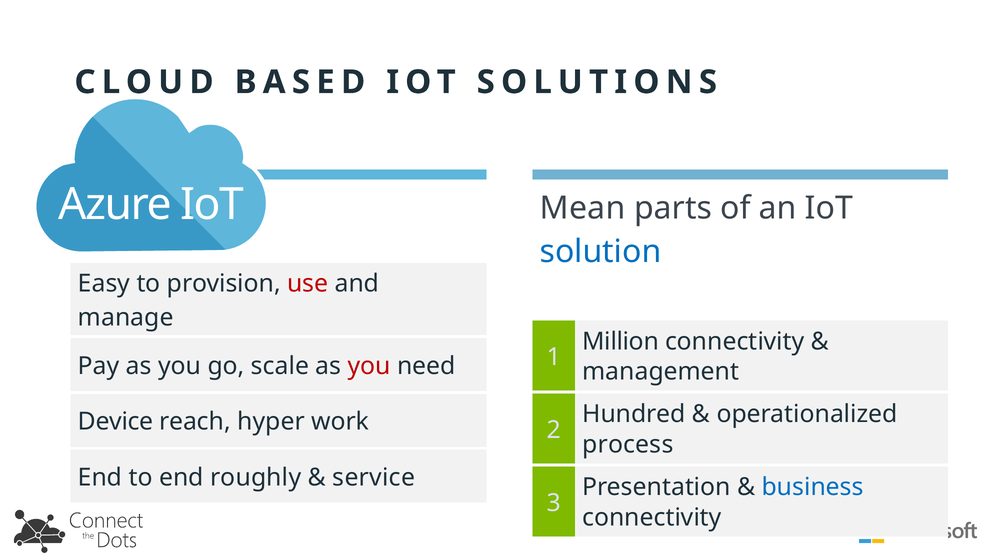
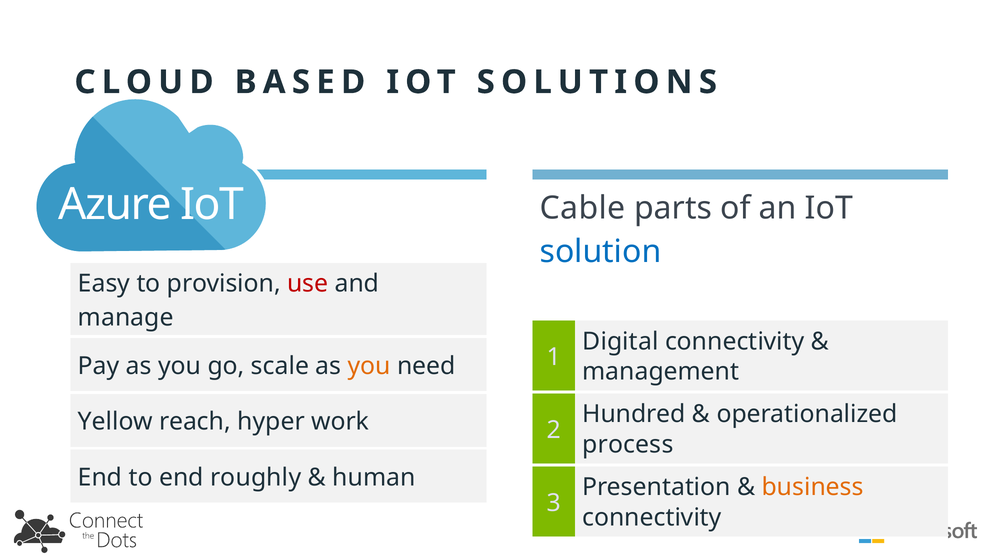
Mean: Mean -> Cable
Million: Million -> Digital
you at (369, 366) colour: red -> orange
Device: Device -> Yellow
service: service -> human
business colour: blue -> orange
